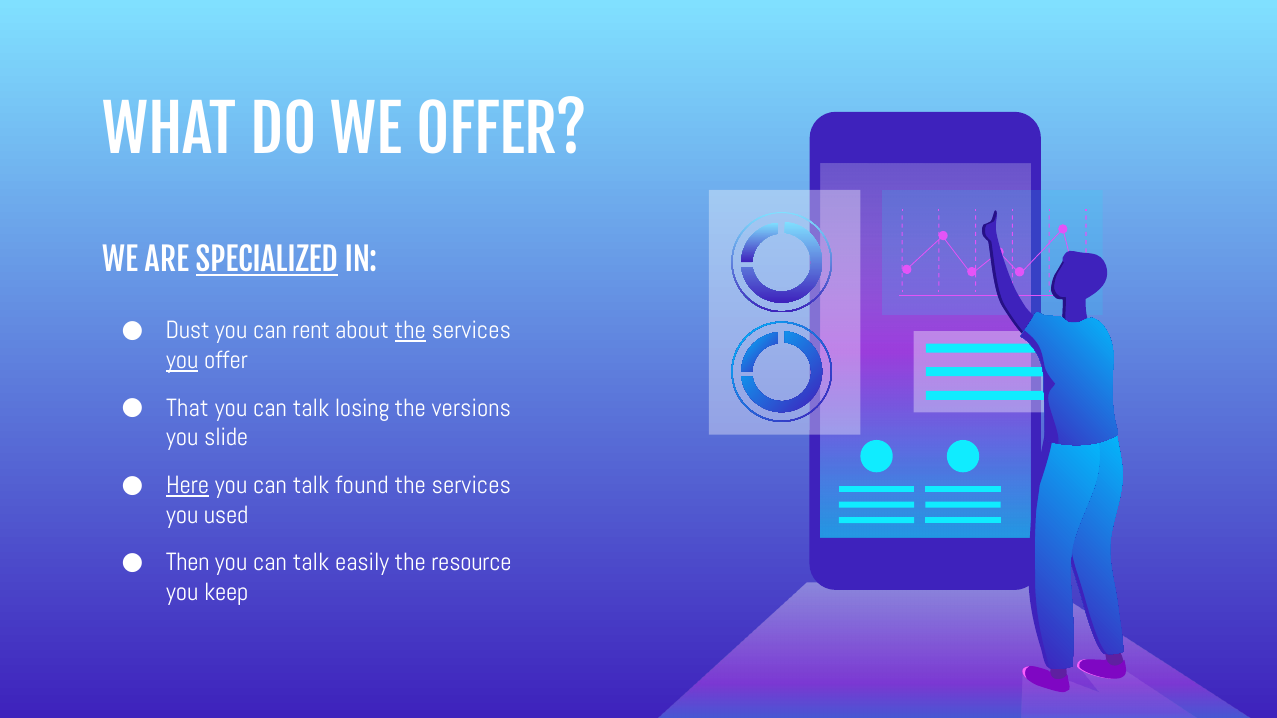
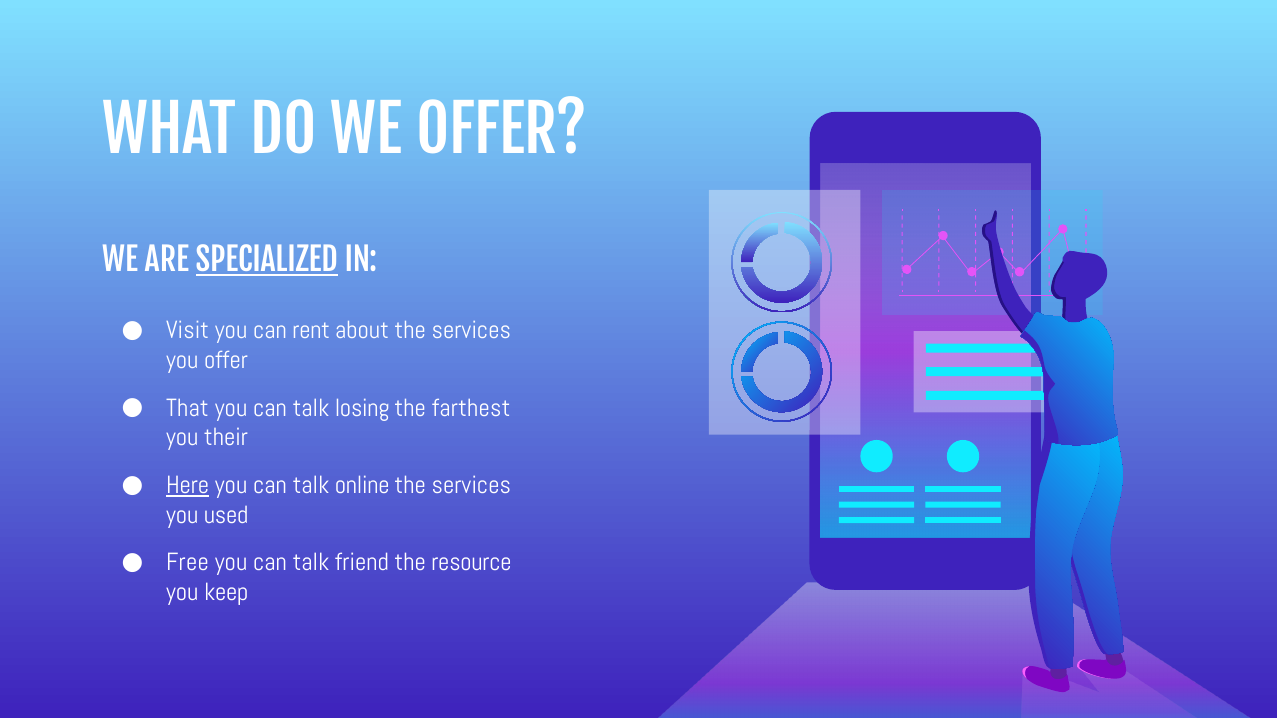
Dust: Dust -> Visit
the at (410, 331) underline: present -> none
you at (182, 361) underline: present -> none
versions: versions -> farthest
slide: slide -> their
found: found -> online
Then: Then -> Free
easily: easily -> friend
